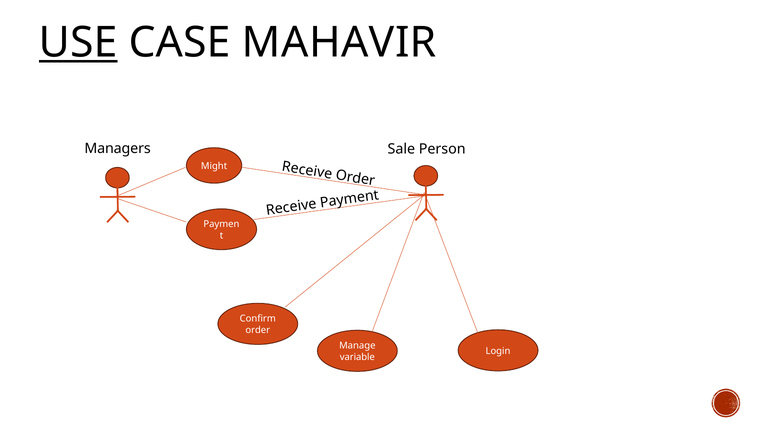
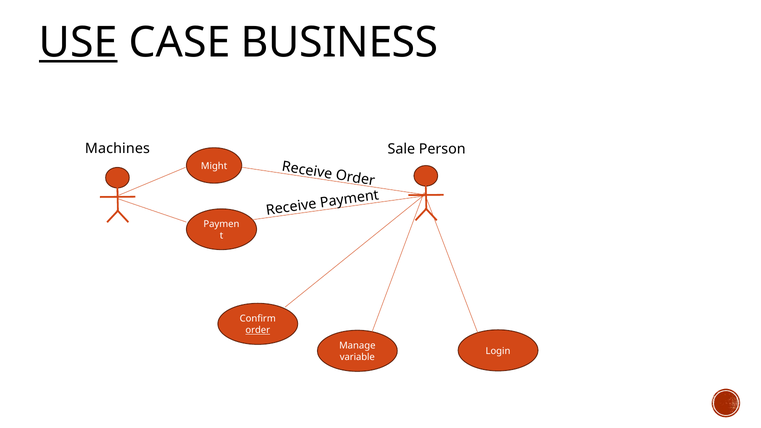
MAHAVIR: MAHAVIR -> BUSINESS
Managers: Managers -> Machines
order underline: none -> present
